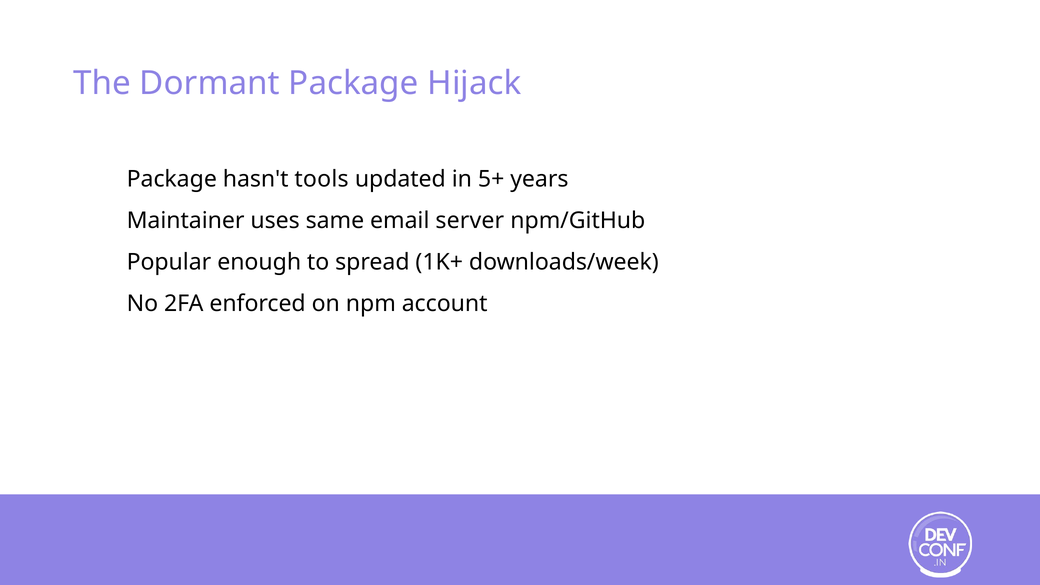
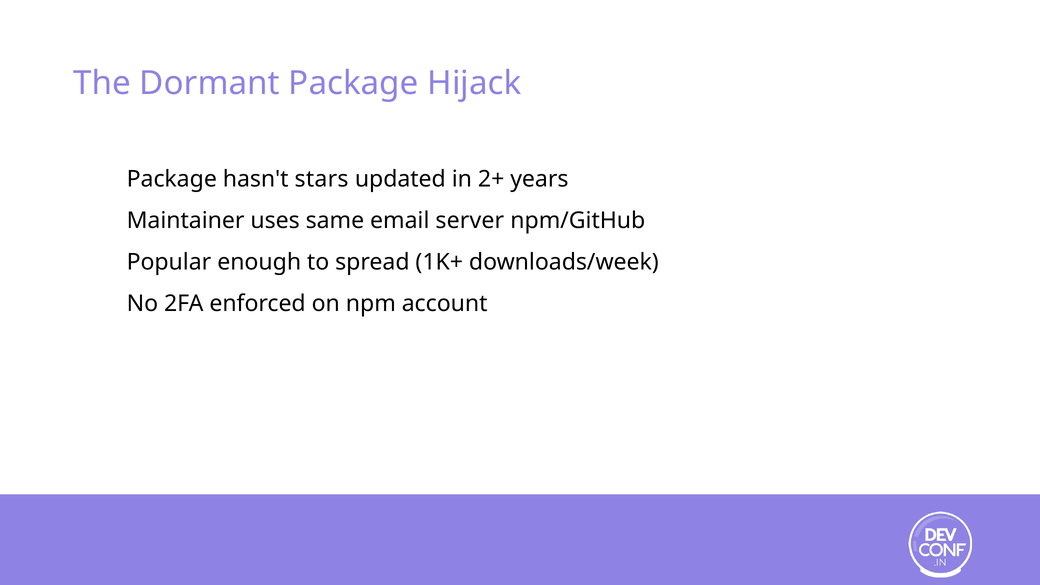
tools: tools -> stars
5+: 5+ -> 2+
